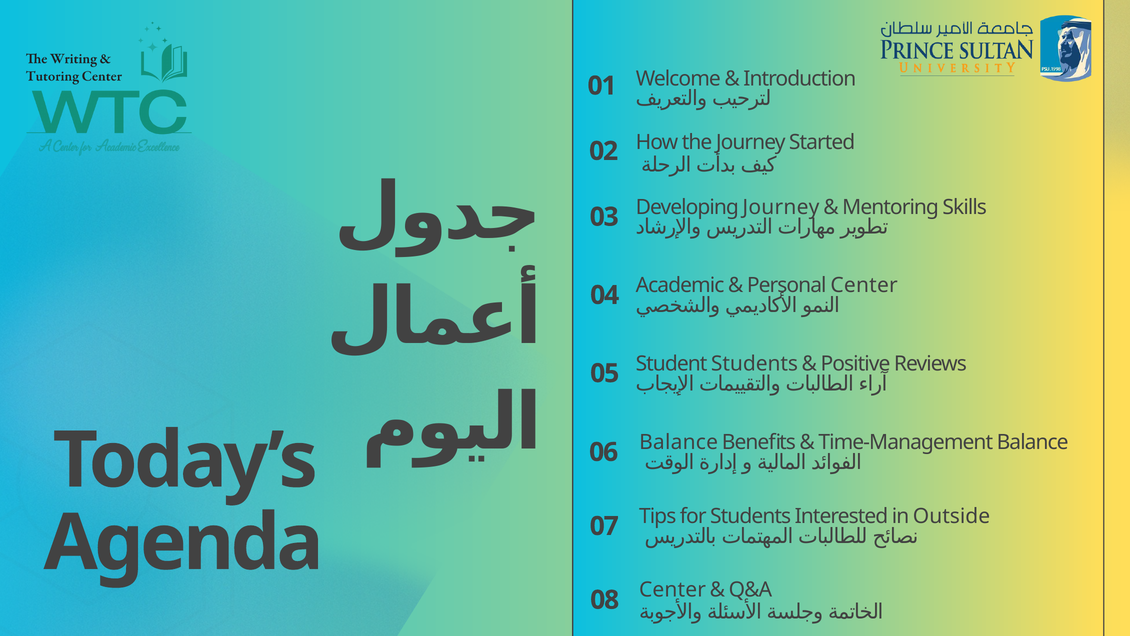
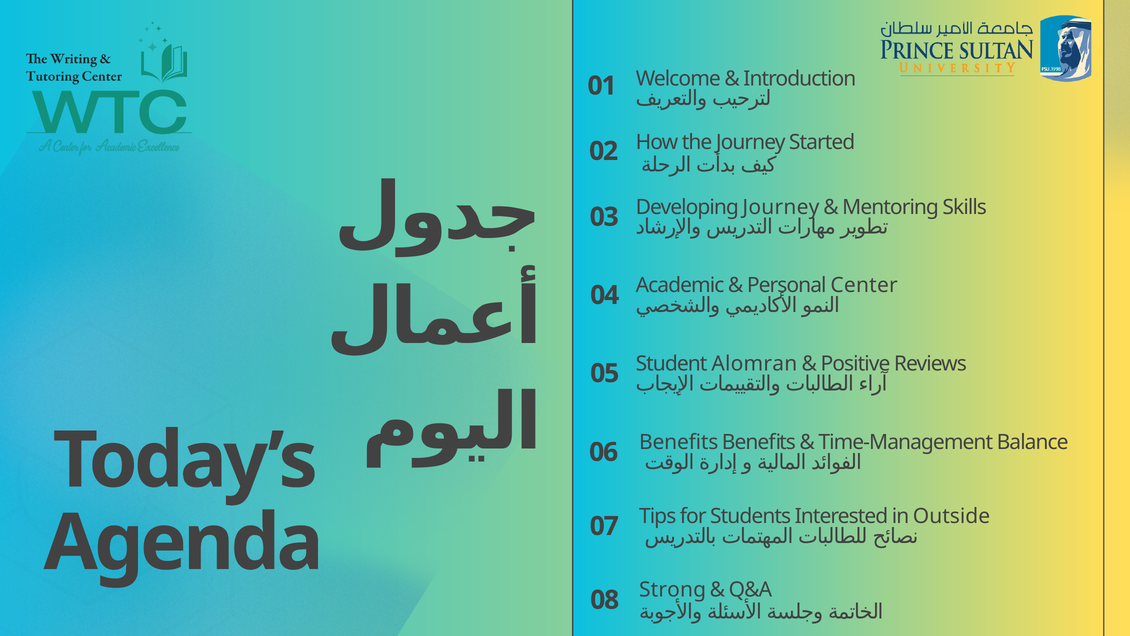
Student Students: Students -> Alomran
Balance at (679, 442): Balance -> Benefits
Center at (673, 589): Center -> Strong
